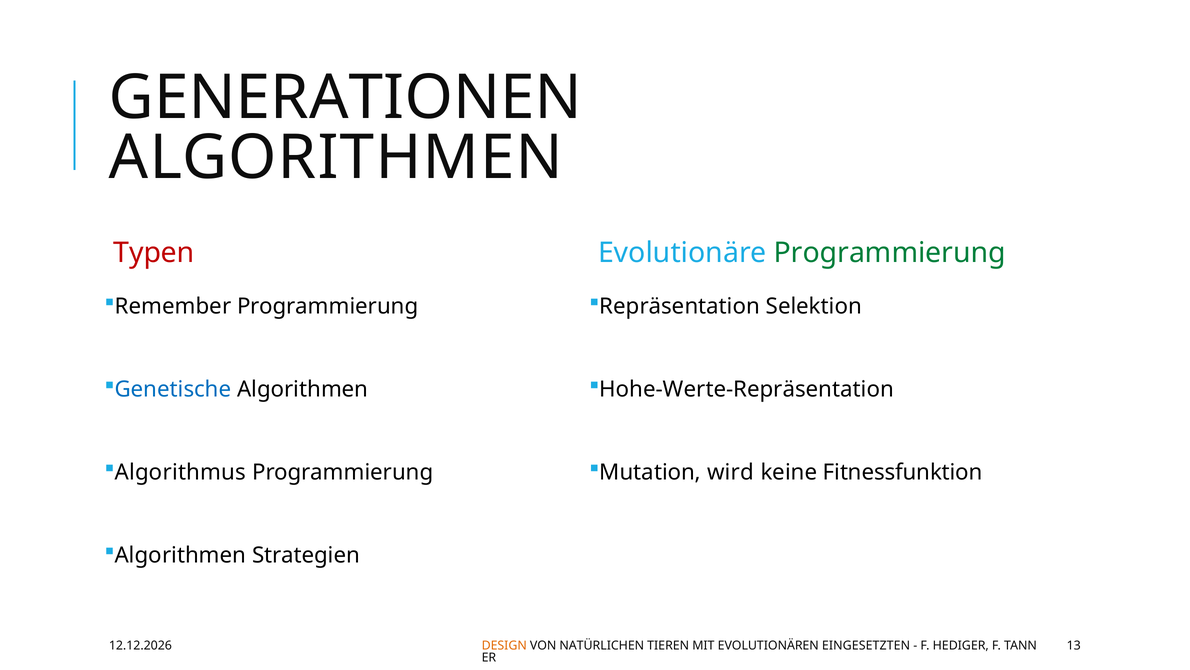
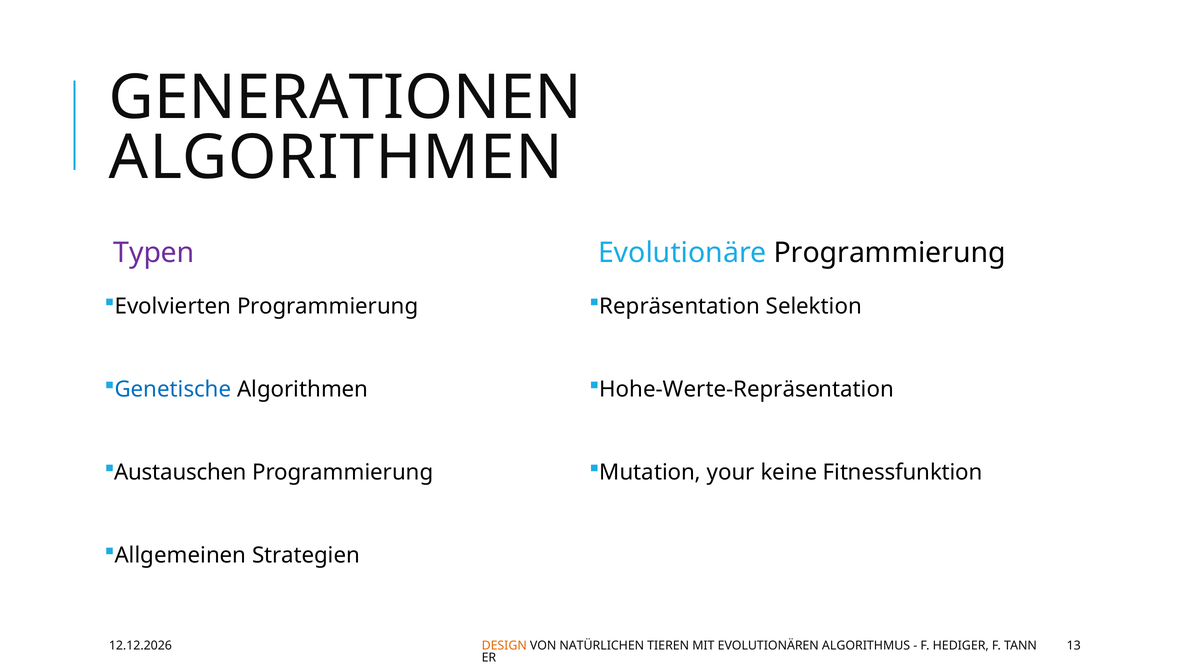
Typen colour: red -> purple
Programmierung at (890, 253) colour: green -> black
Remember: Remember -> Evolvierten
Algorithmus: Algorithmus -> Austauschen
wird: wird -> your
Algorithmen at (180, 555): Algorithmen -> Allgemeinen
EINGESETZTEN: EINGESETZTEN -> ALGORITHMUS
